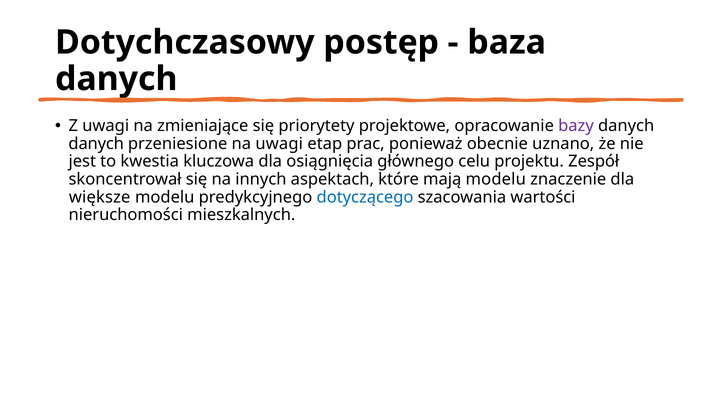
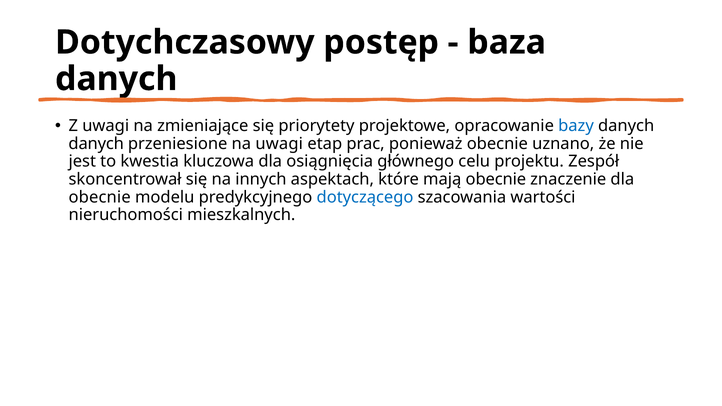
bazy colour: purple -> blue
mają modelu: modelu -> obecnie
większe at (100, 197): większe -> obecnie
